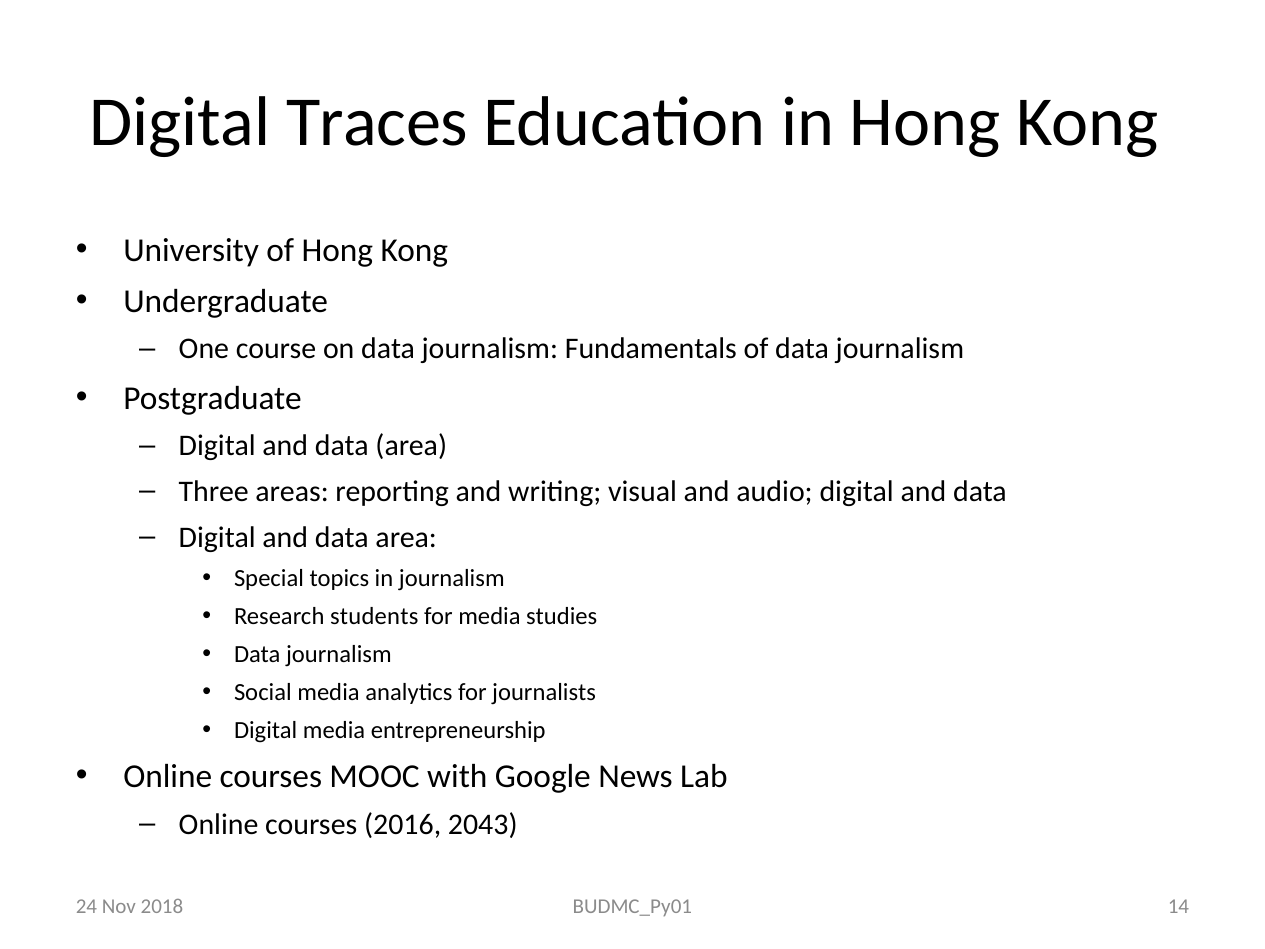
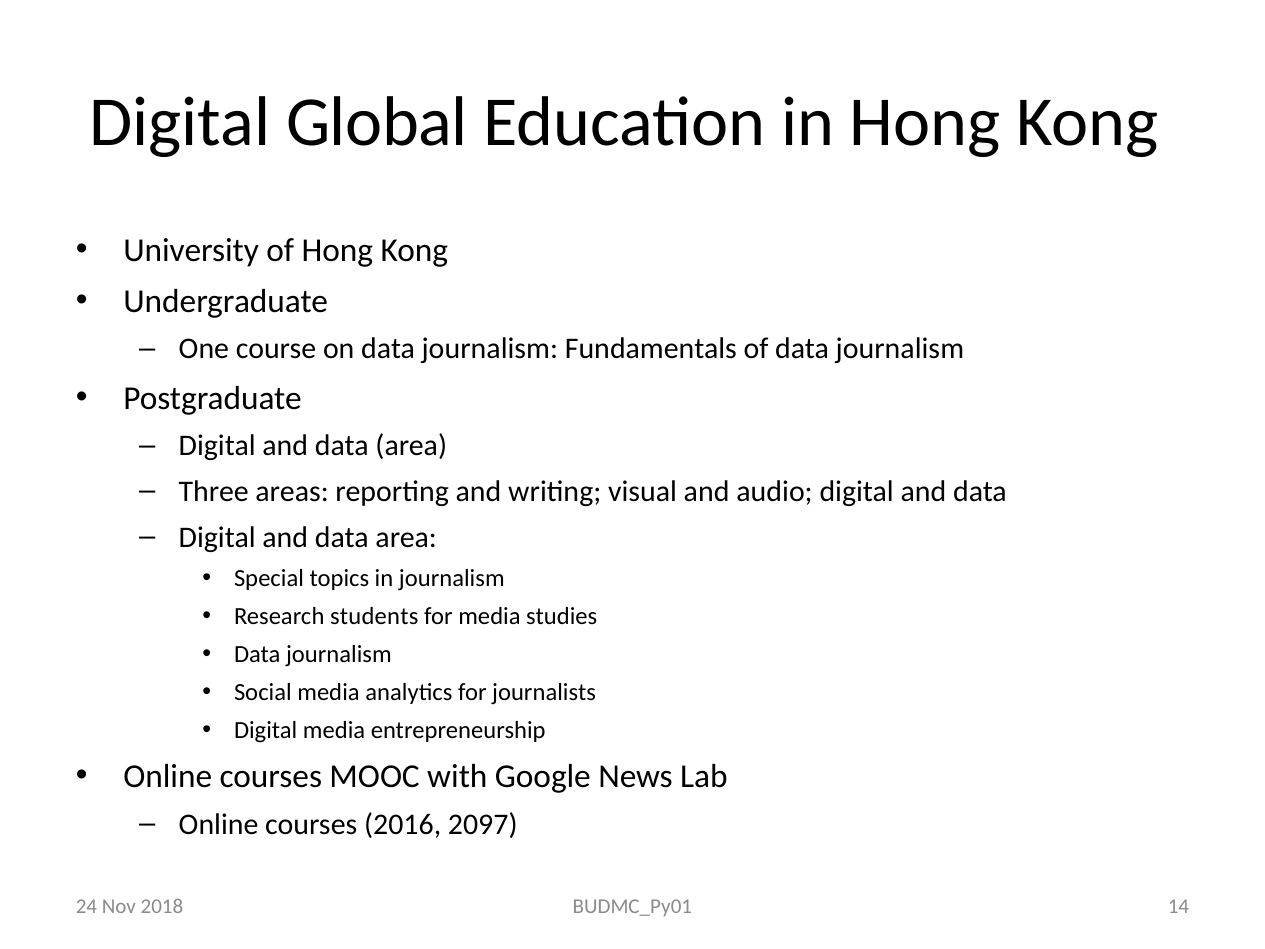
Traces: Traces -> Global
2043: 2043 -> 2097
